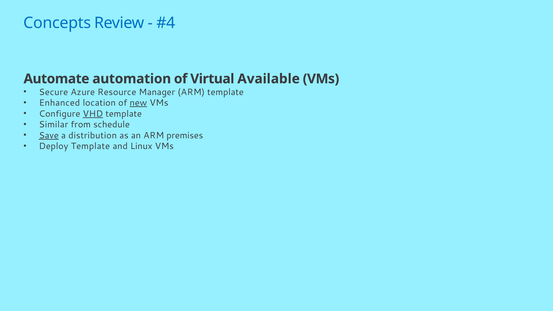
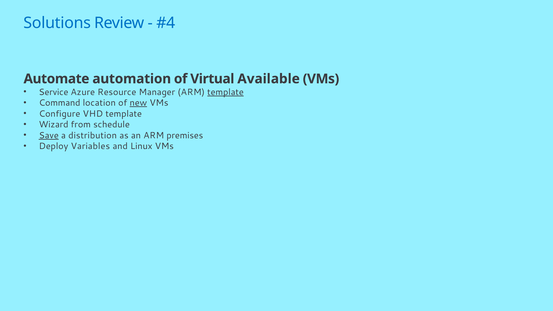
Concepts: Concepts -> Solutions
Secure: Secure -> Service
template at (225, 92) underline: none -> present
Enhanced: Enhanced -> Command
VHD underline: present -> none
Similar: Similar -> Wizard
Deploy Template: Template -> Variables
